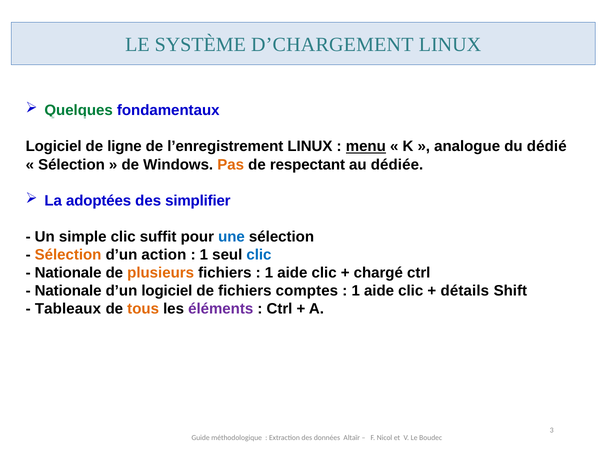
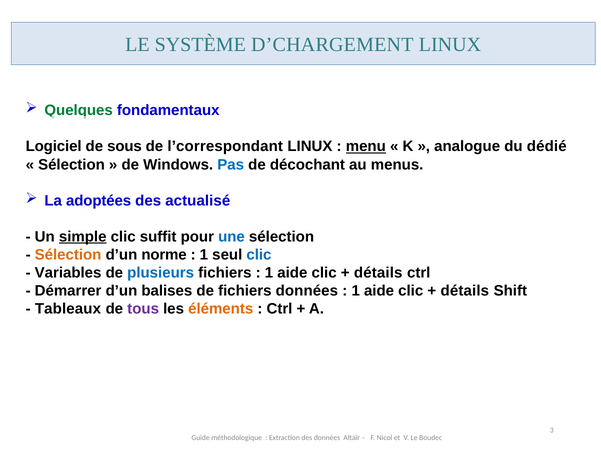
ligne: ligne -> sous
l’enregistrement: l’enregistrement -> l’correspondant
Pas colour: orange -> blue
respectant: respectant -> décochant
dédiée: dédiée -> menus
simplifier: simplifier -> actualisé
simple underline: none -> present
action: action -> norme
Nationale at (68, 273): Nationale -> Variables
plusieurs colour: orange -> blue
chargé at (378, 273): chargé -> détails
Nationale at (68, 291): Nationale -> Démarrer
d’un logiciel: logiciel -> balises
fichiers comptes: comptes -> données
tous colour: orange -> purple
éléments colour: purple -> orange
